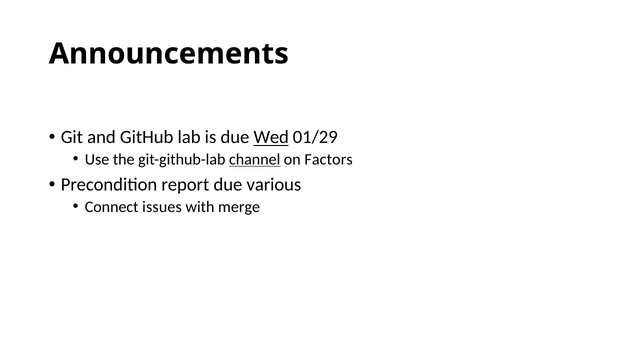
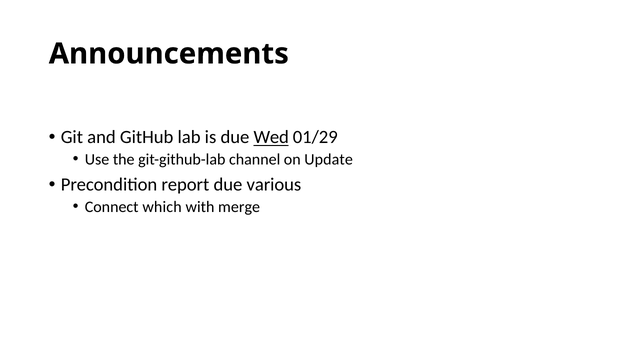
channel underline: present -> none
Factors: Factors -> Update
issues: issues -> which
